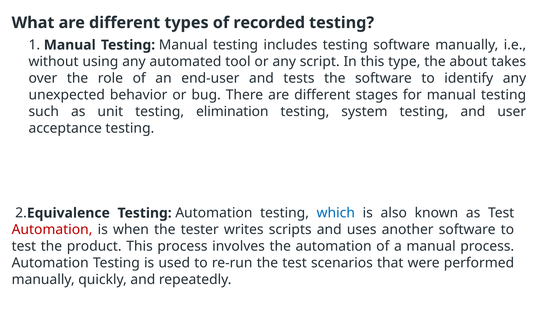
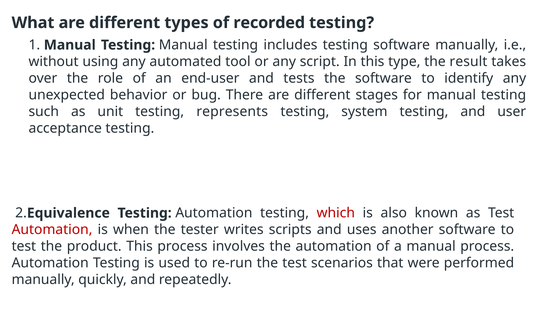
about: about -> result
elimination: elimination -> represents
which colour: blue -> red
